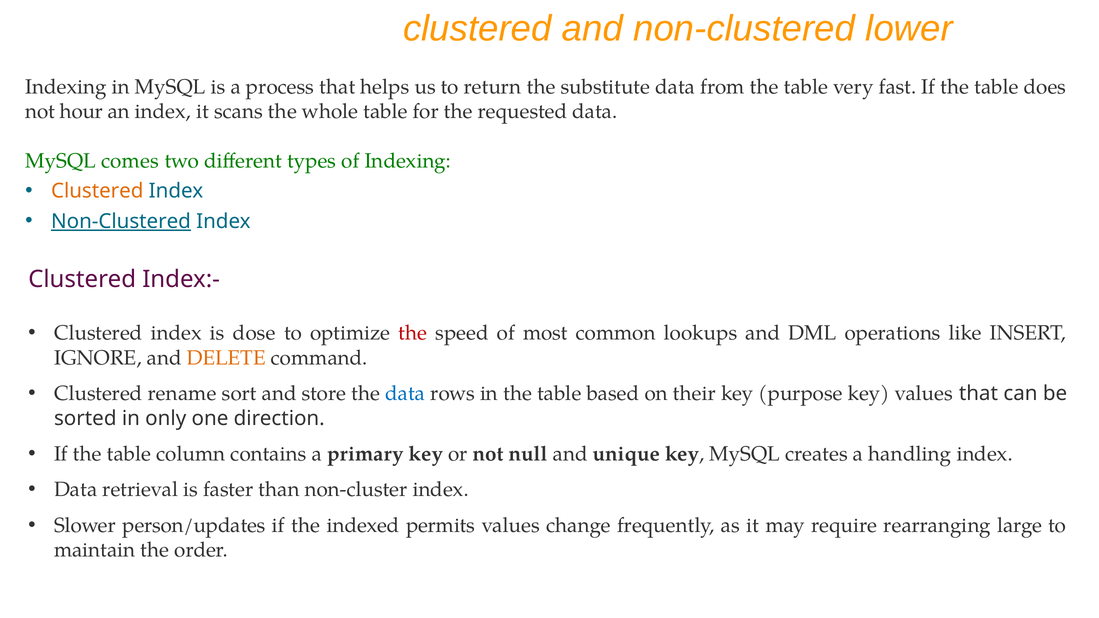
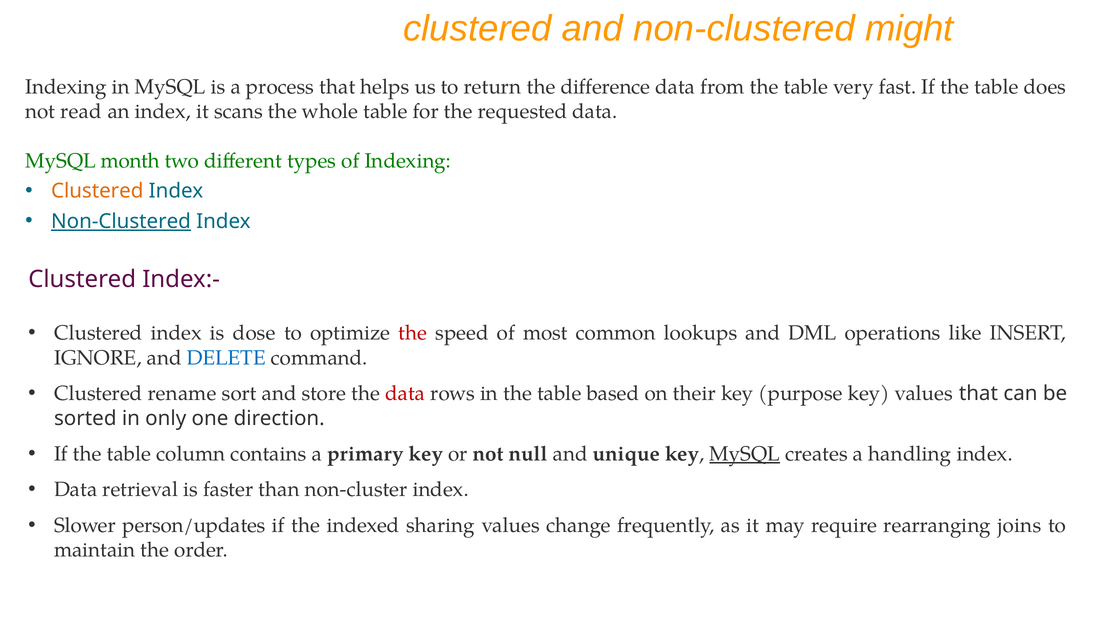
lower: lower -> might
substitute: substitute -> difference
hour: hour -> read
comes: comes -> month
DELETE colour: orange -> blue
data at (405, 394) colour: blue -> red
MySQL at (745, 454) underline: none -> present
permits: permits -> sharing
large: large -> joins
